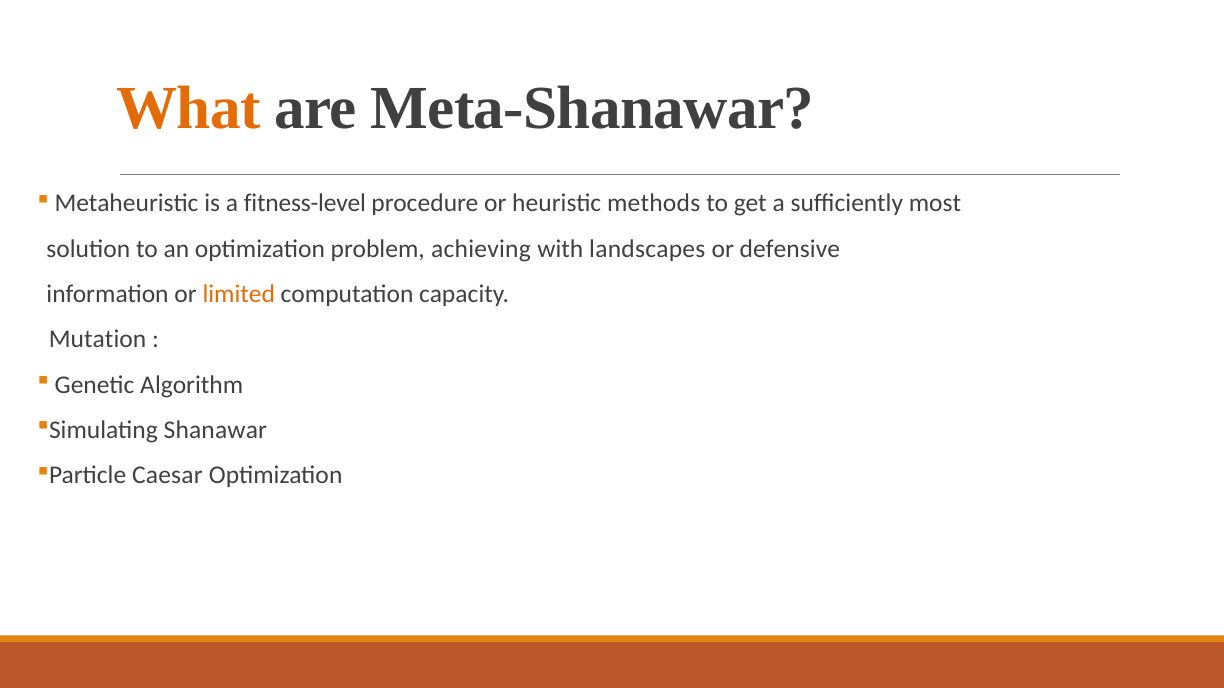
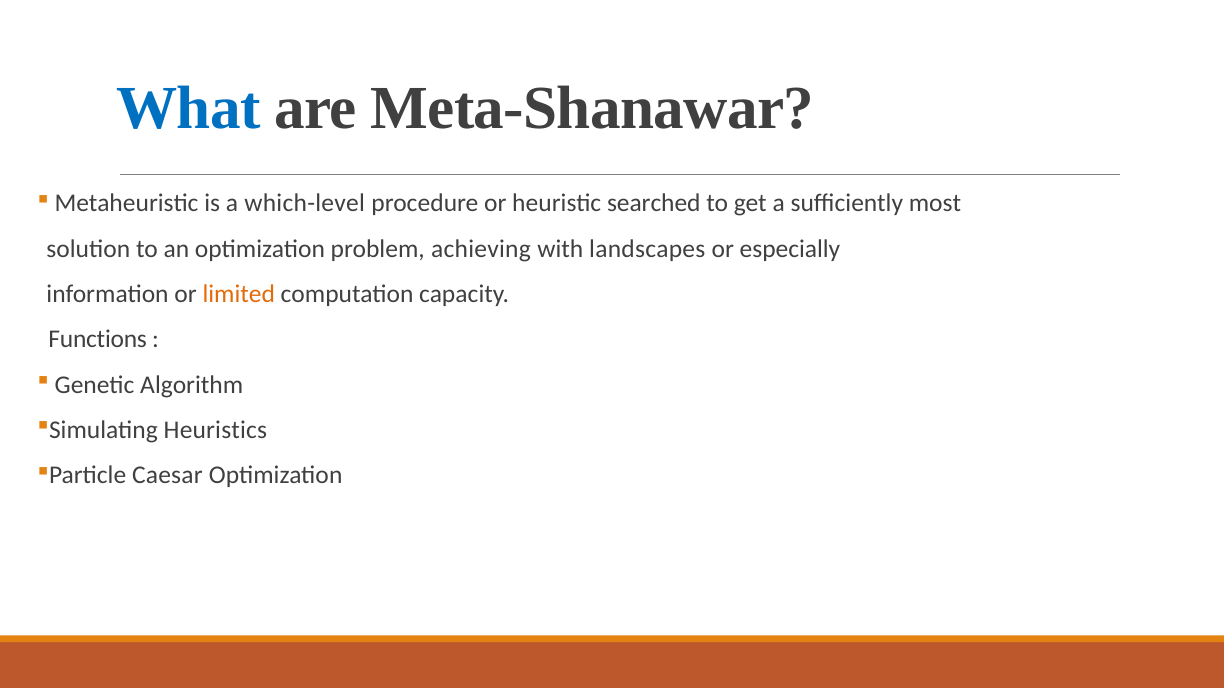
What colour: orange -> blue
fitness-level: fitness-level -> which-level
methods: methods -> searched
defensive: defensive -> especially
Mutation: Mutation -> Functions
Shanawar: Shanawar -> Heuristics
